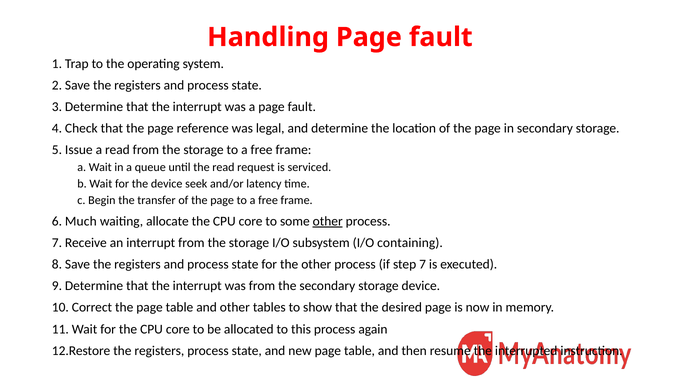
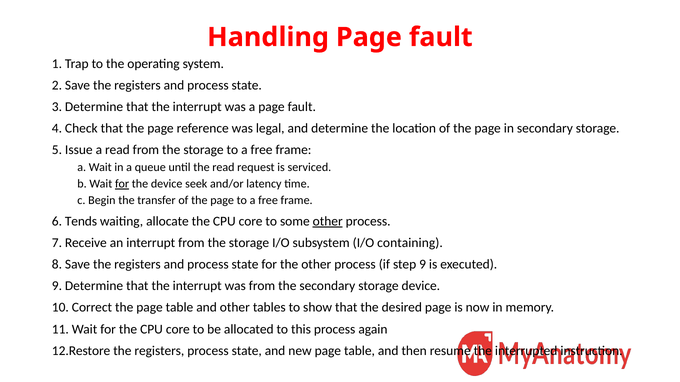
for at (122, 184) underline: none -> present
Much: Much -> Tends
step 7: 7 -> 9
